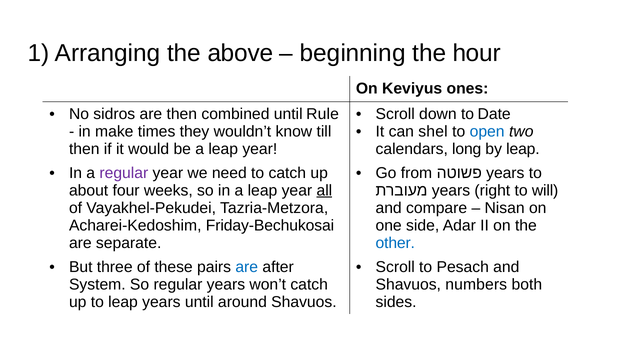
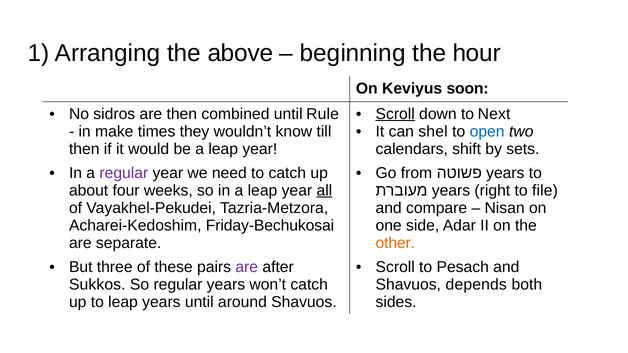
ones: ones -> soon
Scroll at (395, 114) underline: none -> present
Date: Date -> Next
long: long -> shift
by leap: leap -> sets
will: will -> file
other colour: blue -> orange
are at (247, 267) colour: blue -> purple
System: System -> Sukkos
numbers: numbers -> depends
